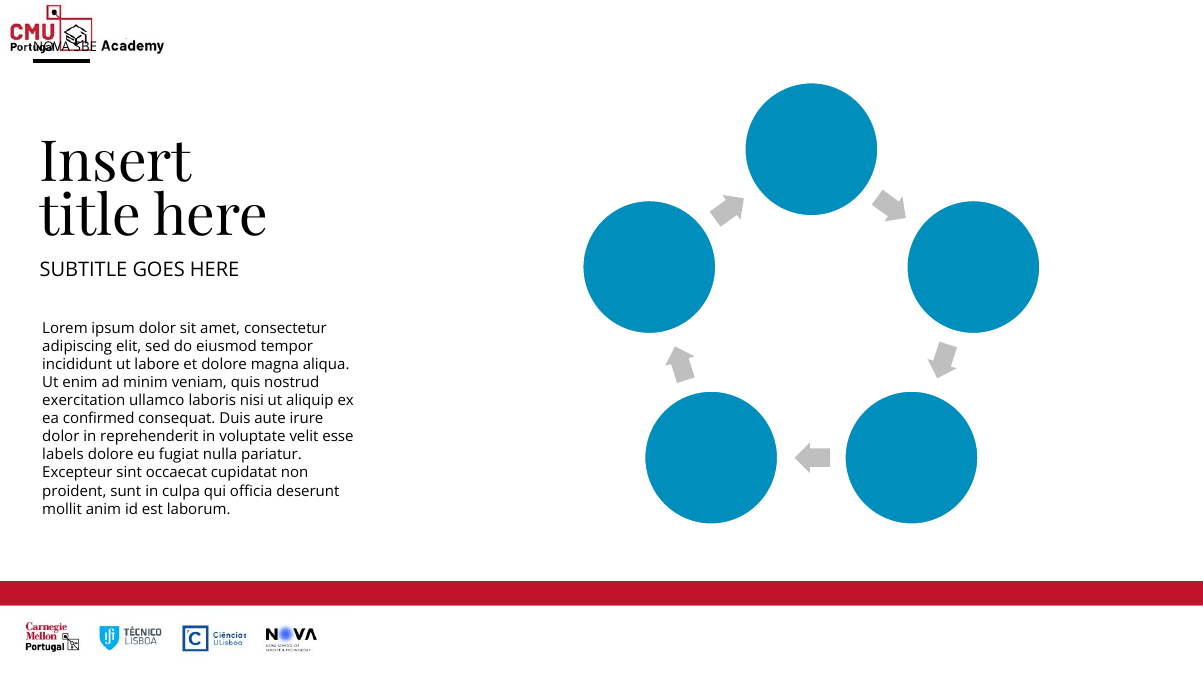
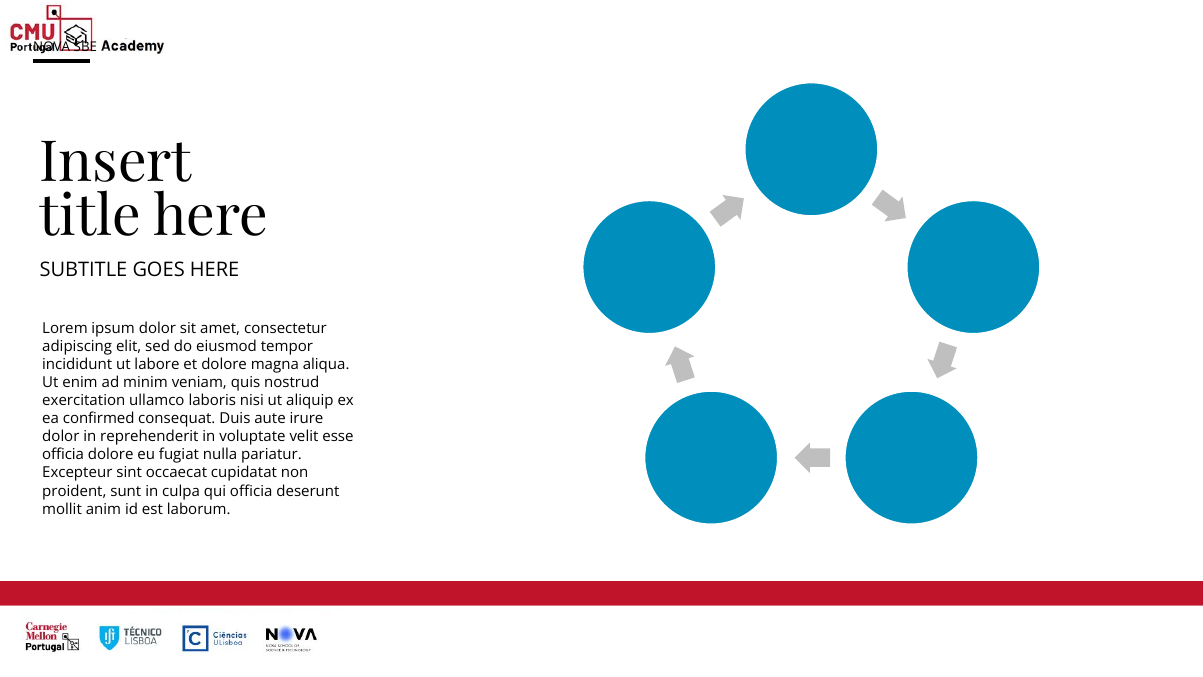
labels at (63, 455): labels -> officia
